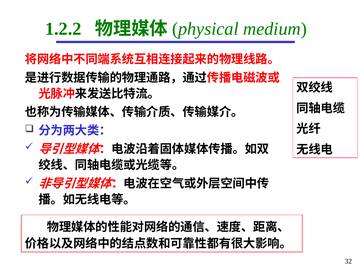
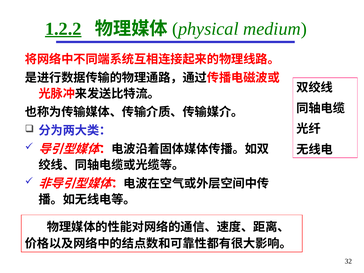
1.2.2 underline: none -> present
